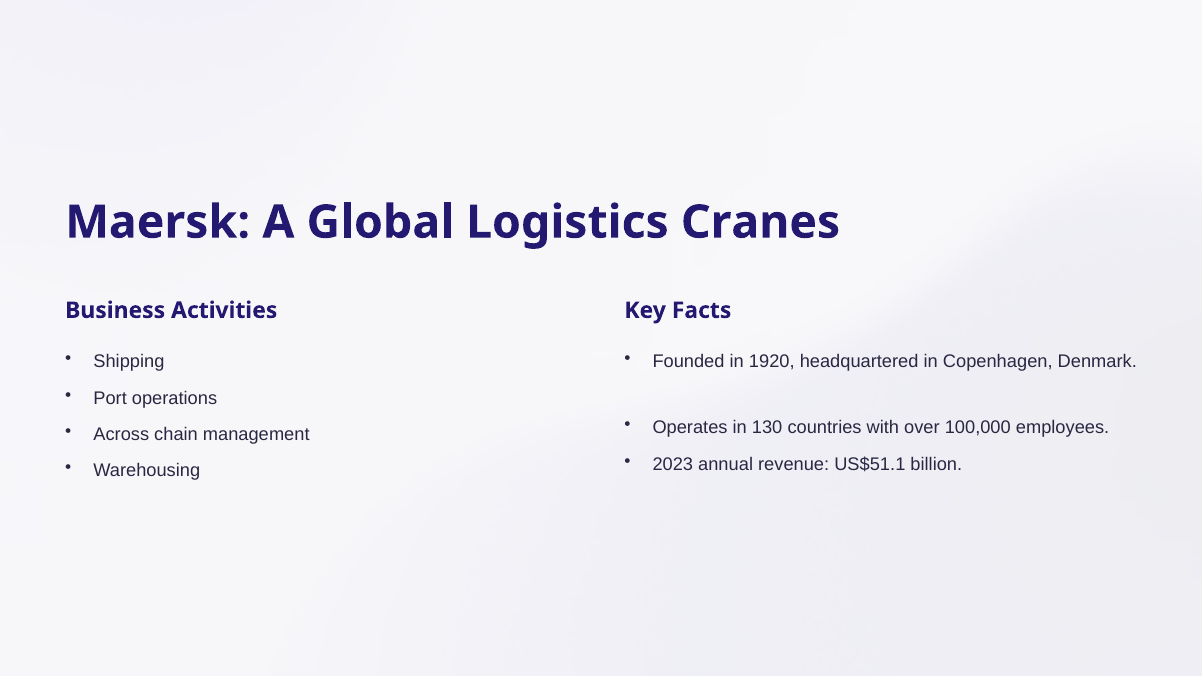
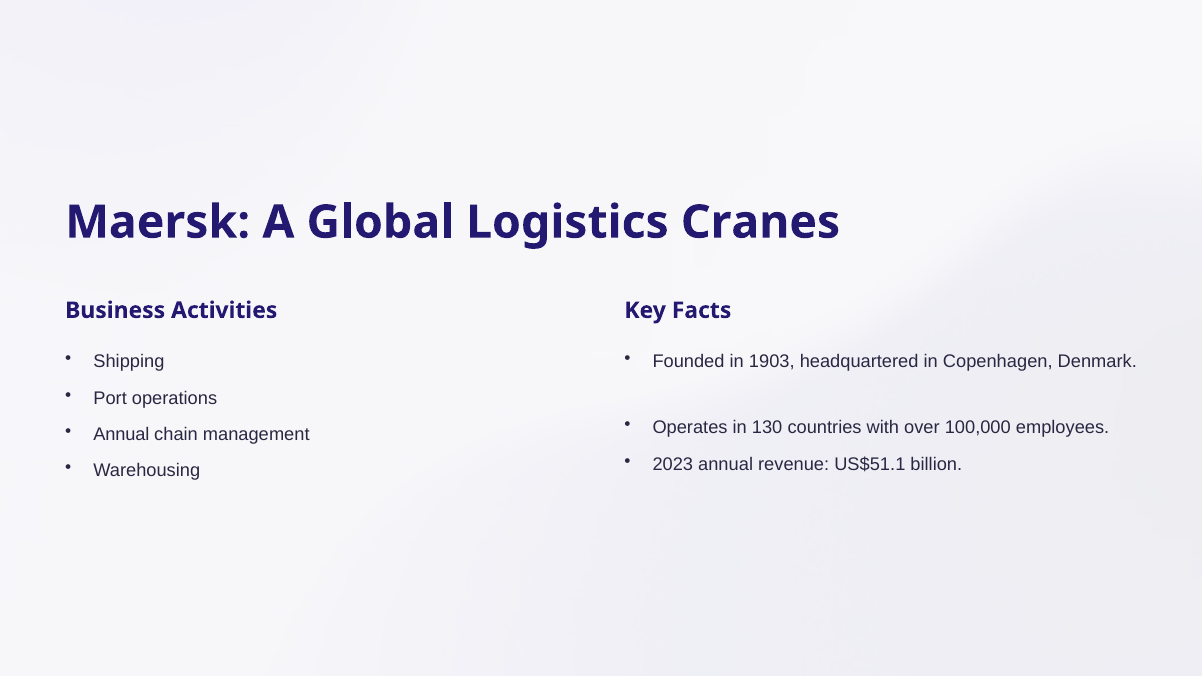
1920: 1920 -> 1903
Across at (121, 434): Across -> Annual
